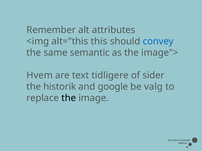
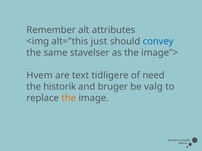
this: this -> just
semantic: semantic -> stavelser
sider: sider -> need
google: google -> bruger
the at (69, 98) colour: black -> orange
